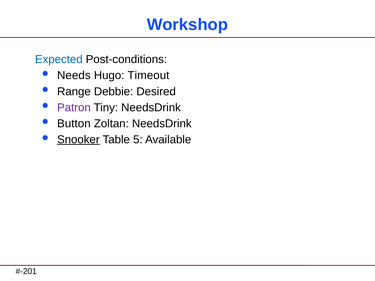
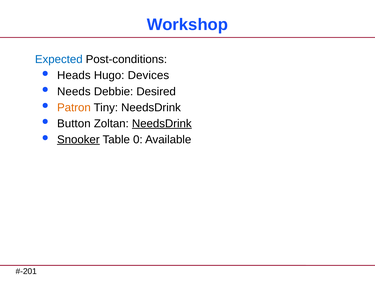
Needs: Needs -> Heads
Timeout: Timeout -> Devices
Range: Range -> Needs
Patron colour: purple -> orange
NeedsDrink at (162, 124) underline: none -> present
5: 5 -> 0
